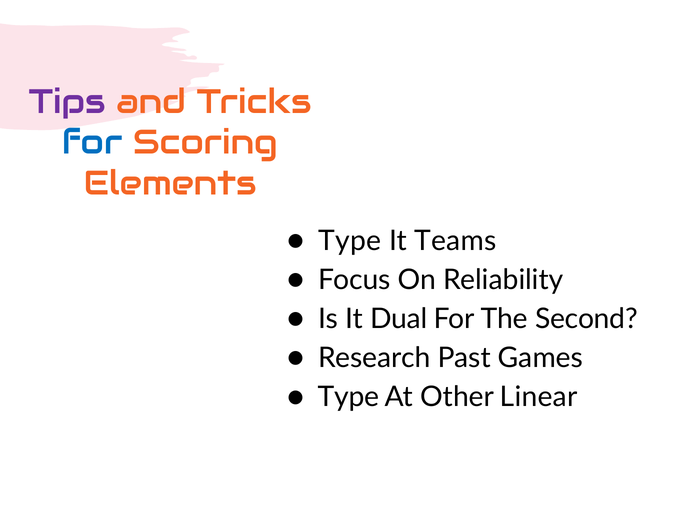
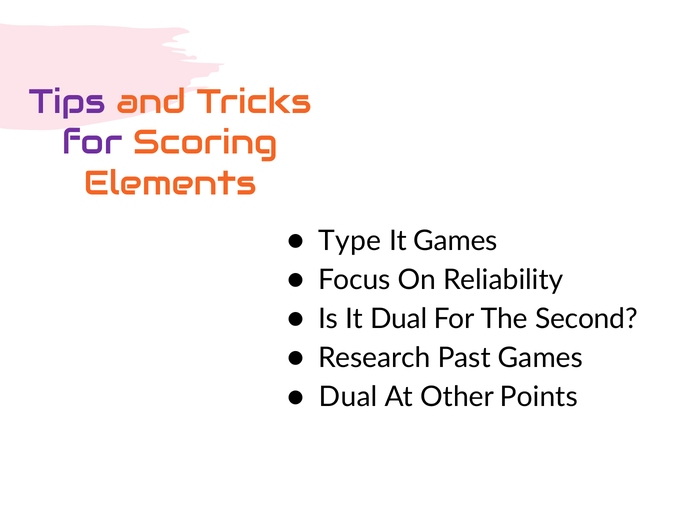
for at (92, 143) colour: blue -> purple
It Teams: Teams -> Games
Type at (348, 397): Type -> Dual
Linear: Linear -> Points
